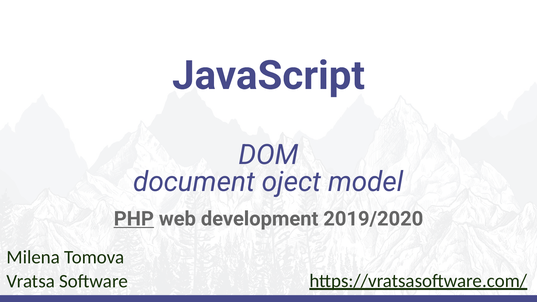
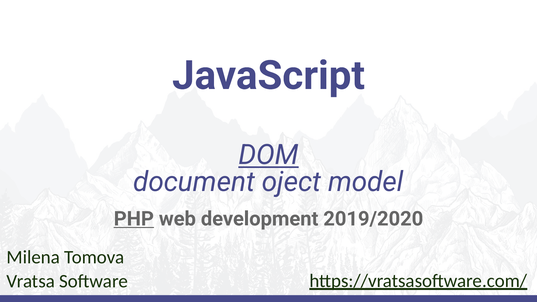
DOM underline: none -> present
